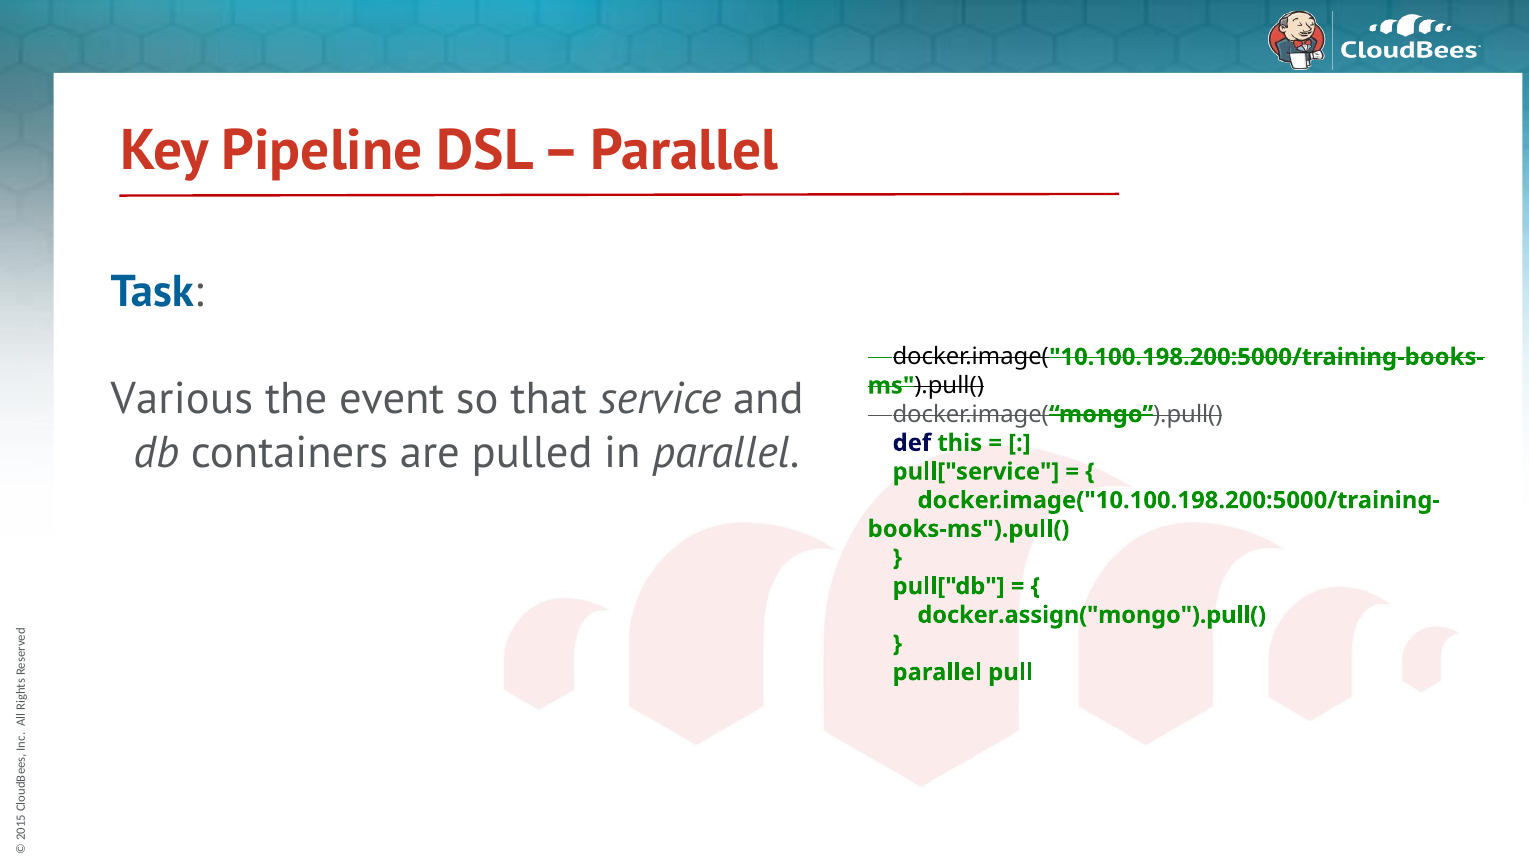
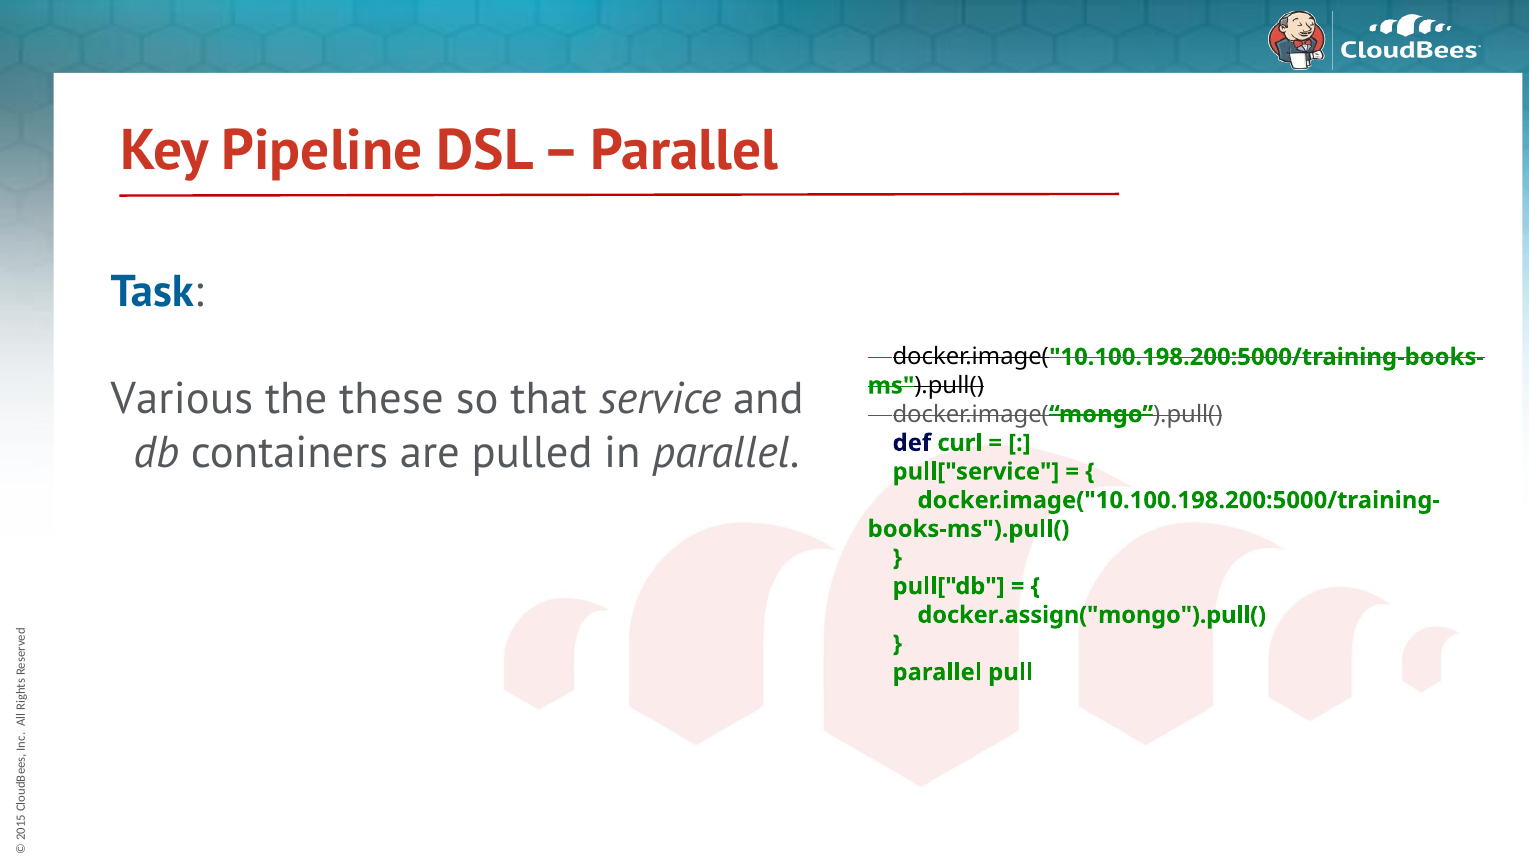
event: event -> these
this: this -> curl
